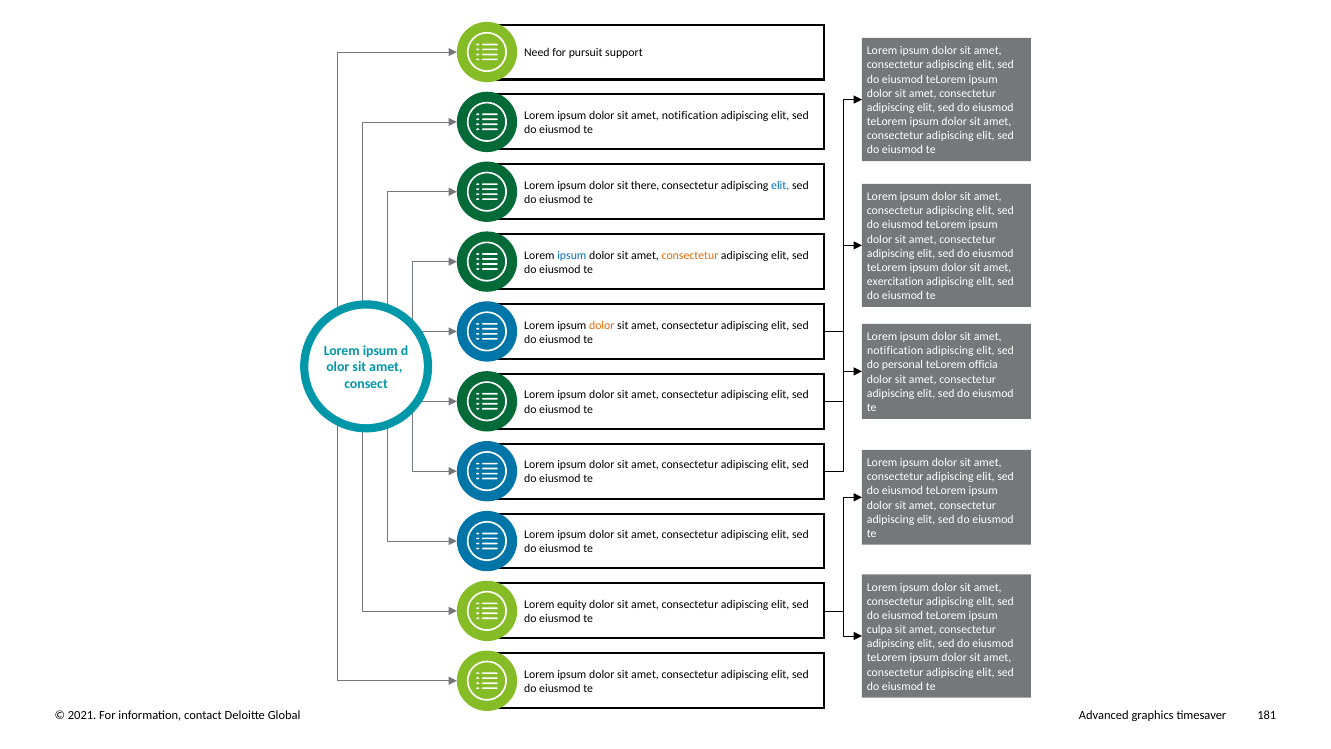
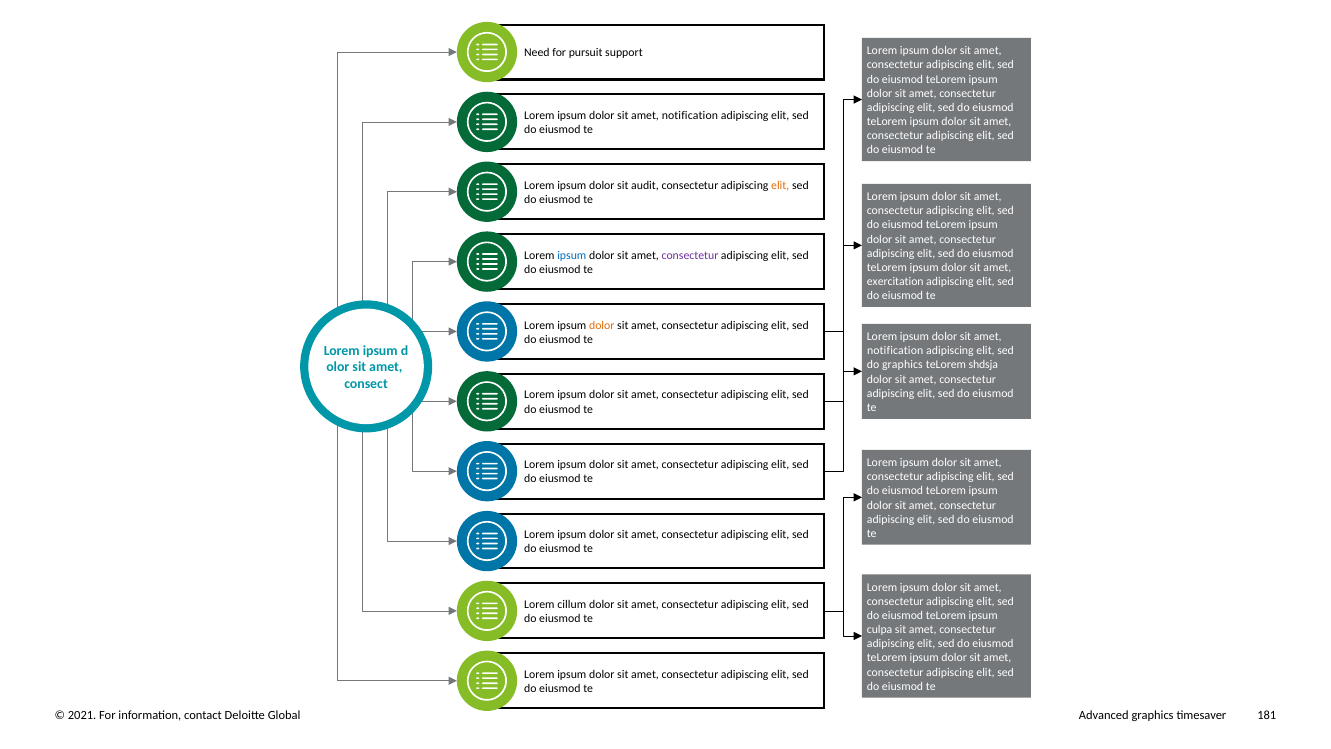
there: there -> audit
elit at (780, 185) colour: blue -> orange
consectetur at (690, 255) colour: orange -> purple
do personal: personal -> graphics
officia: officia -> shdsja
equity: equity -> cillum
